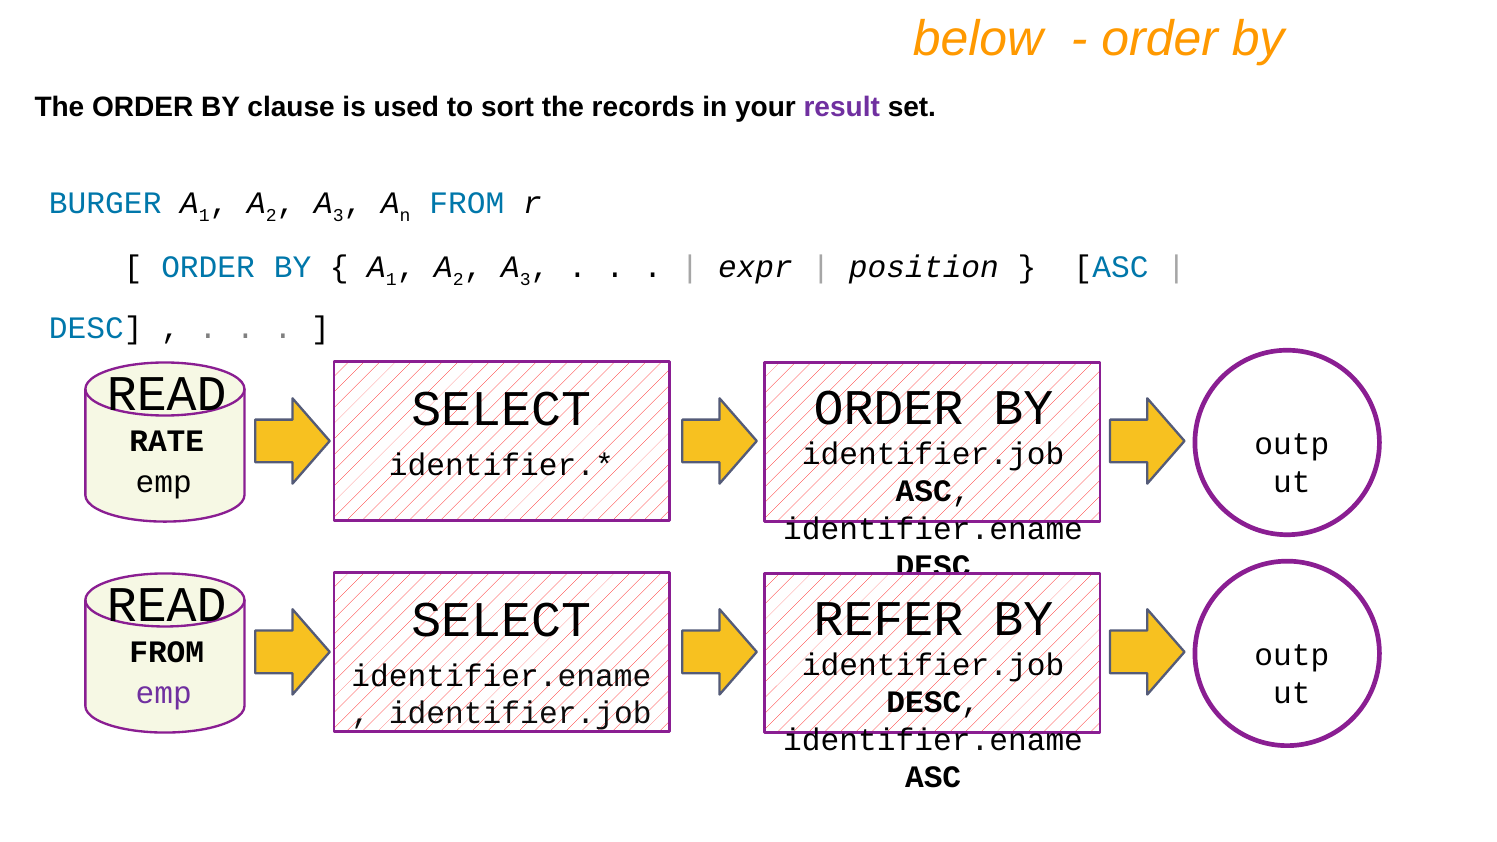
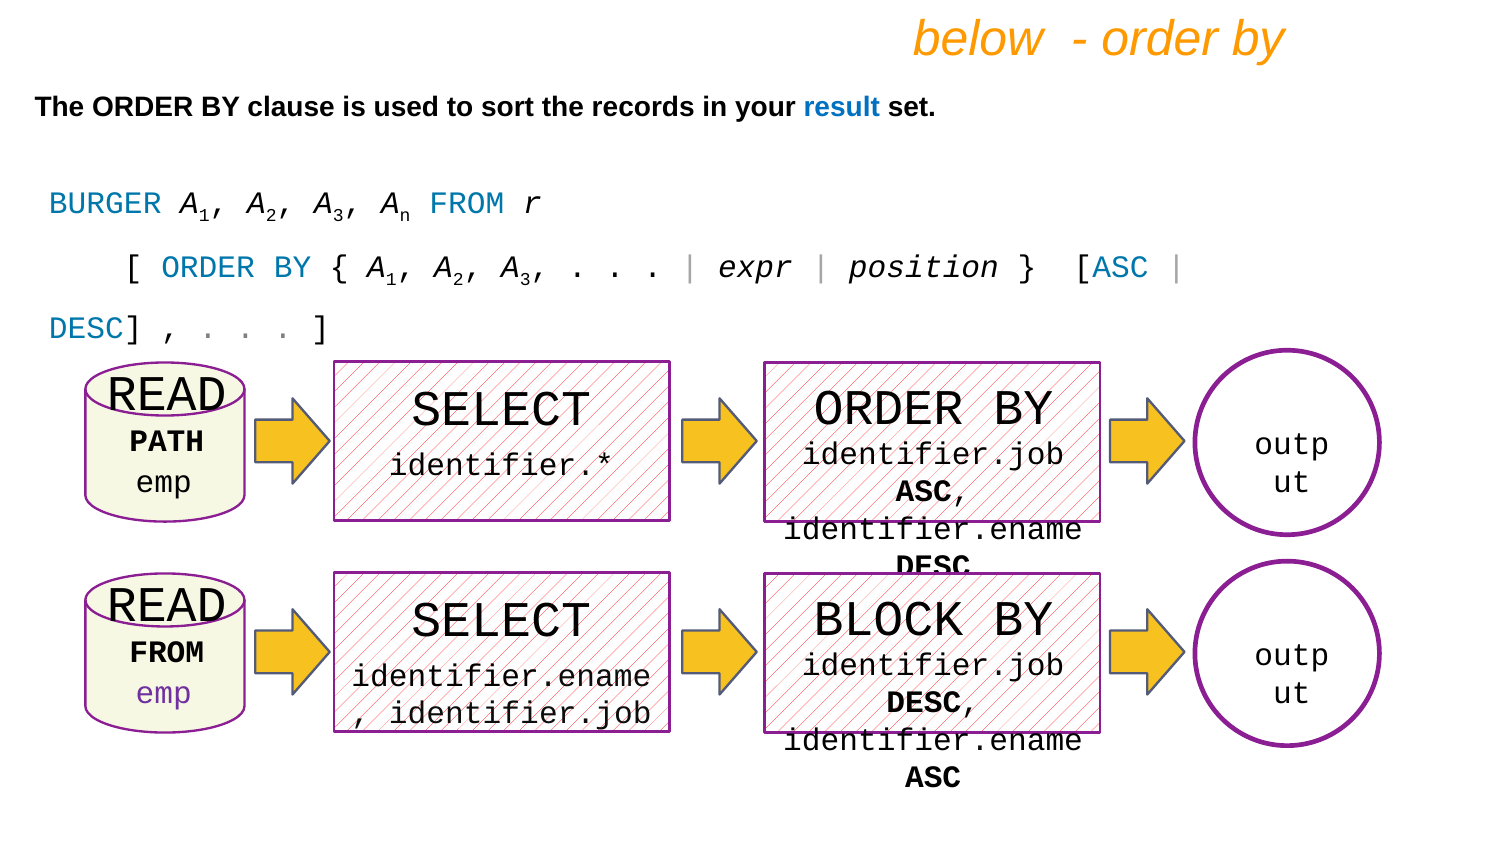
result colour: purple -> blue
RATE: RATE -> PATH
REFER: REFER -> BLOCK
